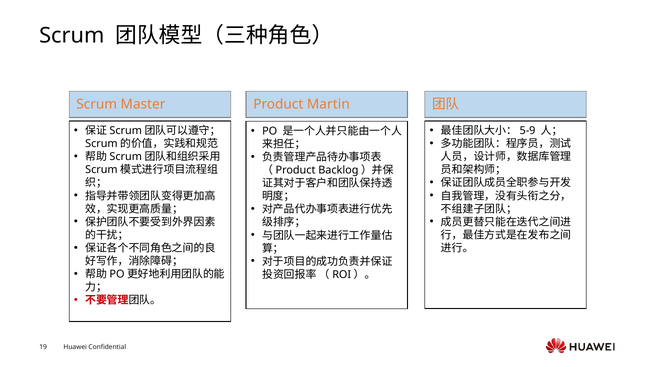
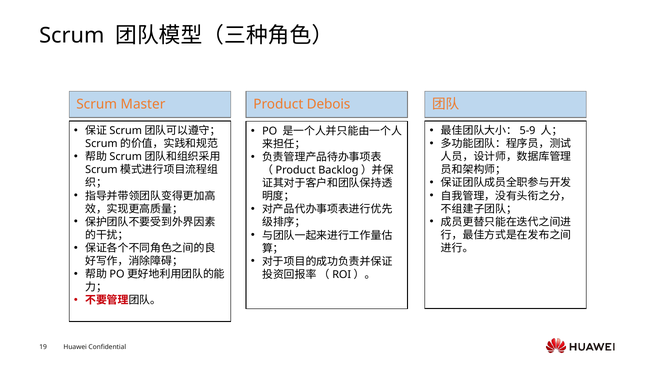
Martin: Martin -> Debois
